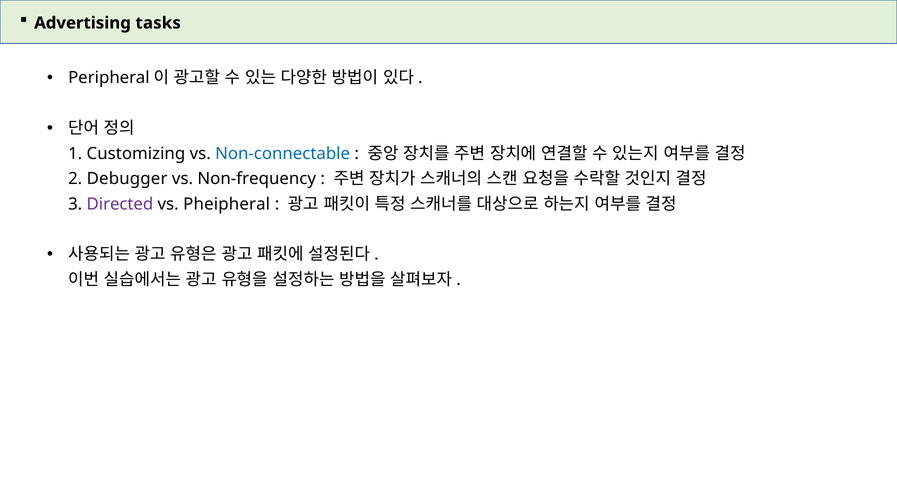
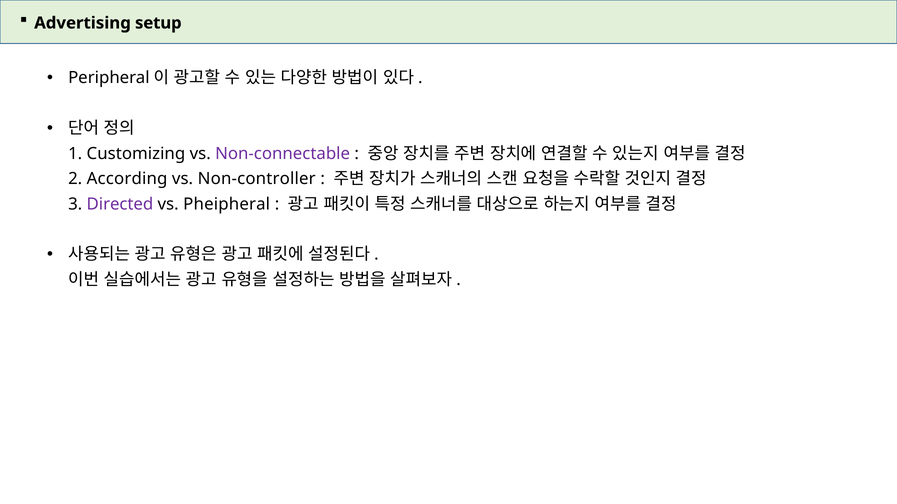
tasks: tasks -> setup
Non-connectable colour: blue -> purple
Debugger: Debugger -> According
Non-frequency: Non-frequency -> Non-controller
